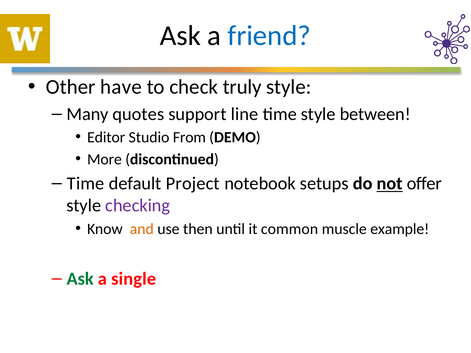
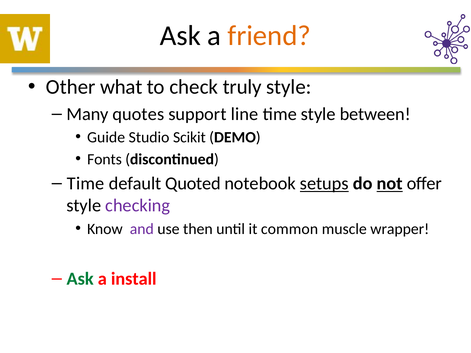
friend colour: blue -> orange
have: have -> what
Editor: Editor -> Guide
From: From -> Scikit
More: More -> Fonts
Project: Project -> Quoted
setups underline: none -> present
and colour: orange -> purple
example: example -> wrapper
single: single -> install
